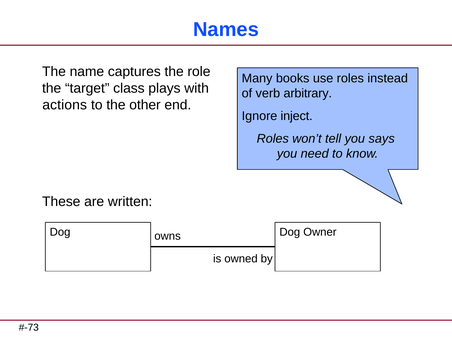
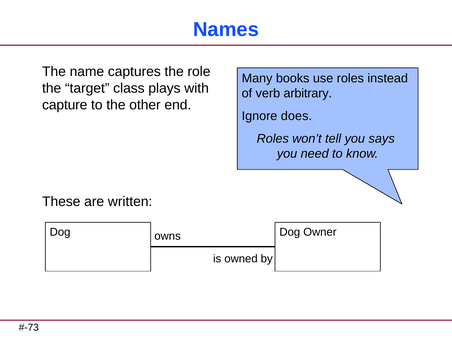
actions: actions -> capture
inject: inject -> does
